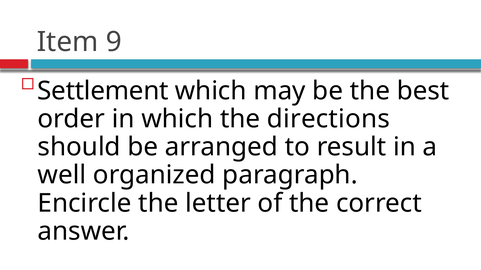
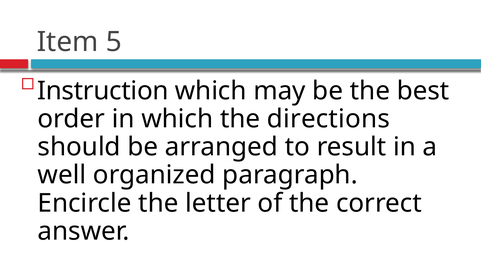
9: 9 -> 5
Settlement: Settlement -> Instruction
